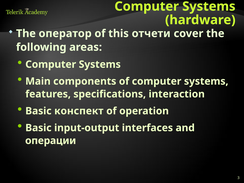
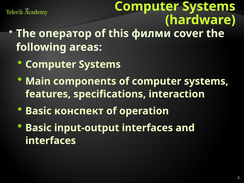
отчети: отчети -> филми
операции at (51, 141): операции -> interfaces
